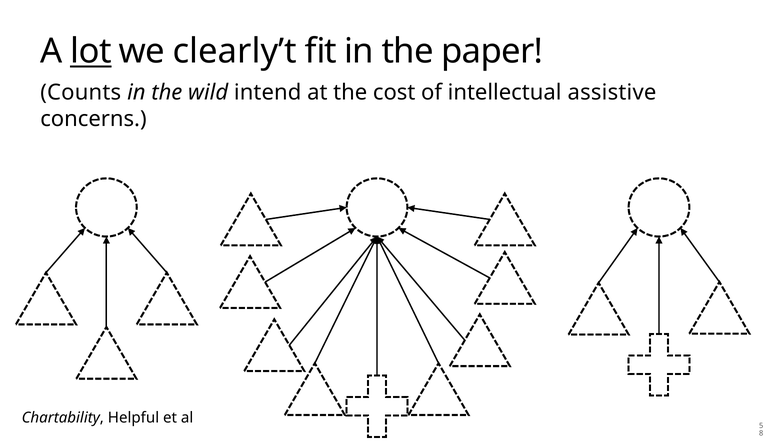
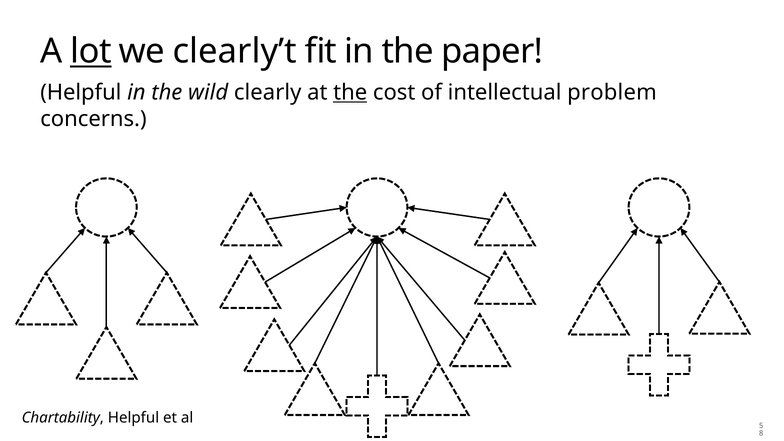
Counts at (81, 93): Counts -> Helpful
intend: intend -> clearly
the at (350, 93) underline: none -> present
assistive: assistive -> problem
